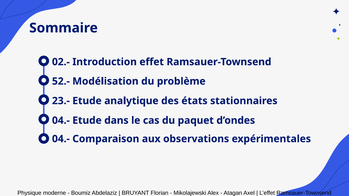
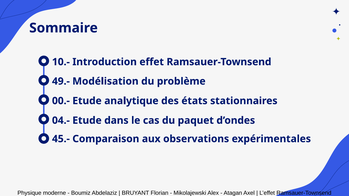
02.-: 02.- -> 10.-
52.-: 52.- -> 49.-
23.-: 23.- -> 00.-
04.- at (61, 139): 04.- -> 45.-
